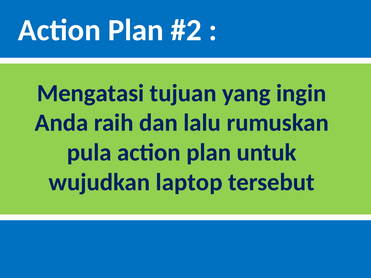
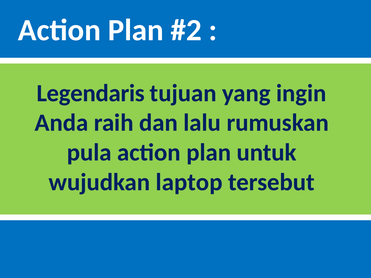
Mengatasi: Mengatasi -> Legendaris
